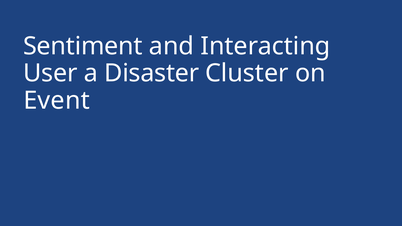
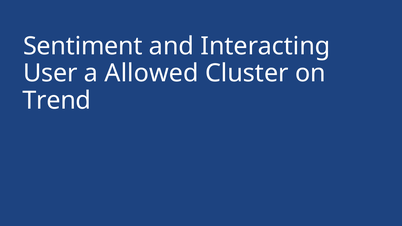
Disaster: Disaster -> Allowed
Event: Event -> Trend
